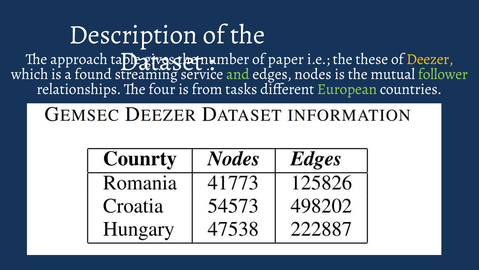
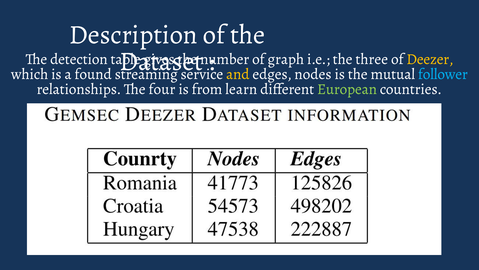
approach: approach -> detection
paper: paper -> graph
these: these -> three
and colour: light green -> yellow
follower colour: light green -> light blue
tasks: tasks -> learn
